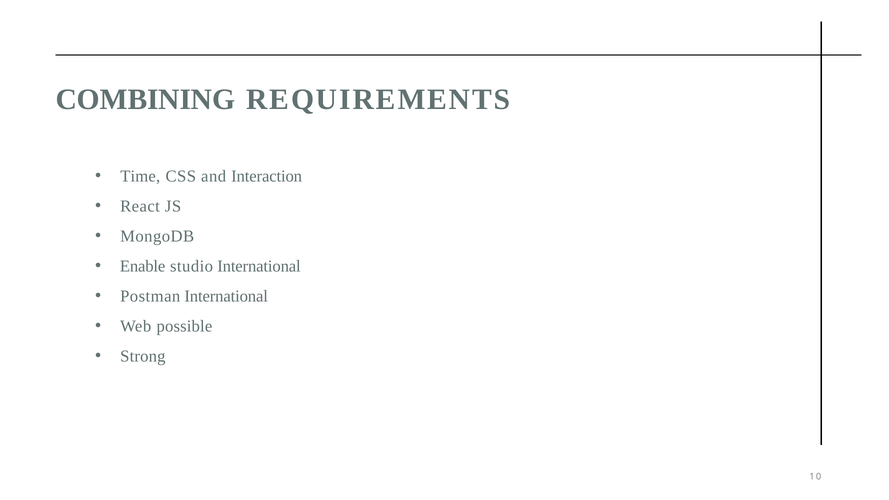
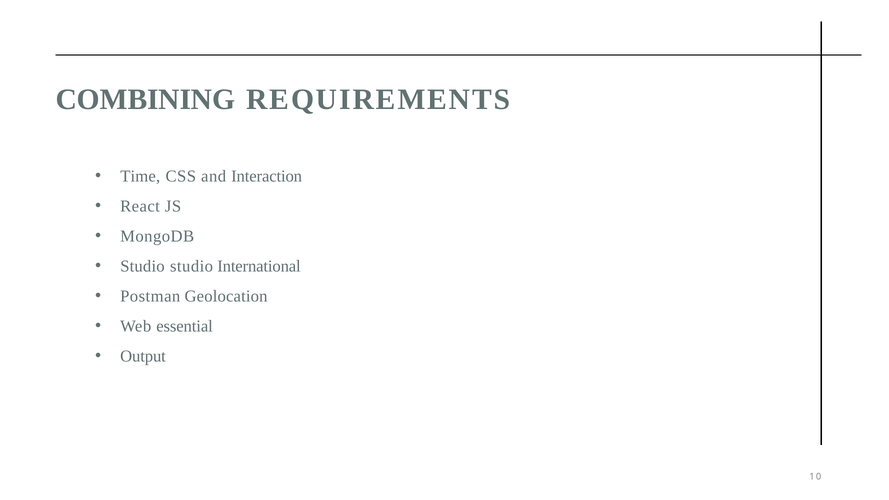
Enable at (143, 266): Enable -> Studio
Postman International: International -> Geolocation
possible: possible -> essential
Strong: Strong -> Output
